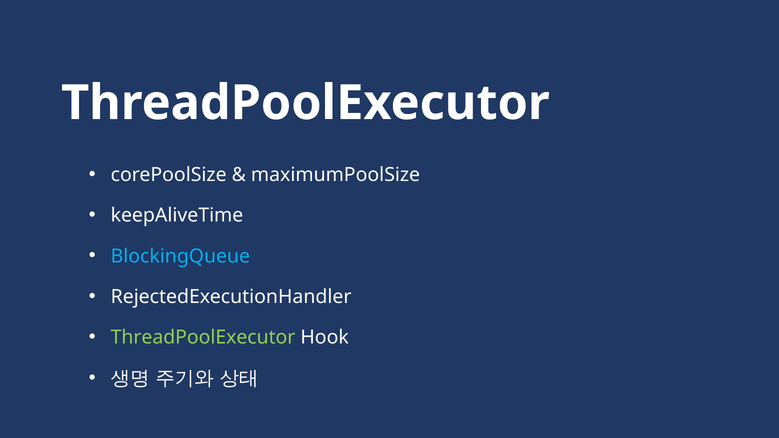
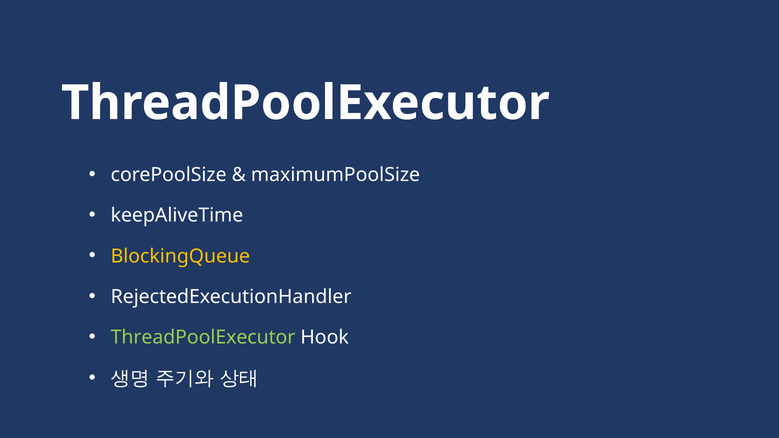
BlockingQueue colour: light blue -> yellow
